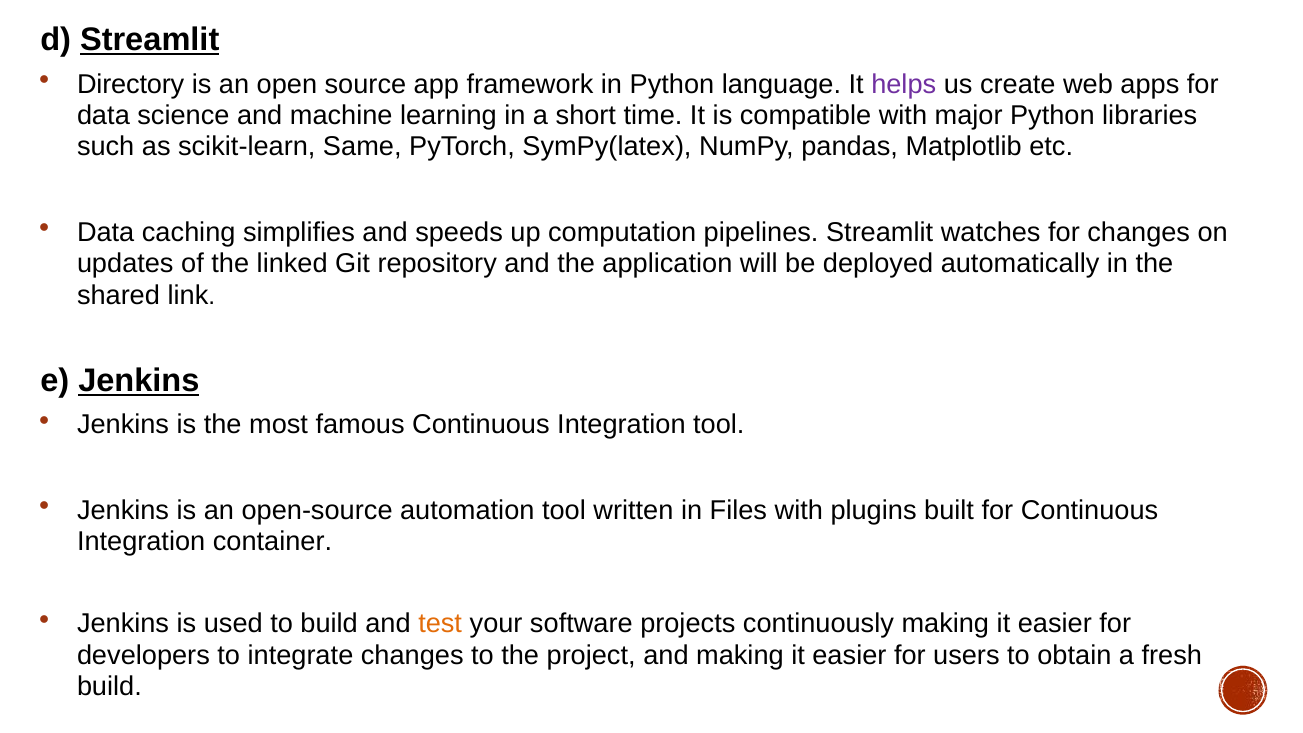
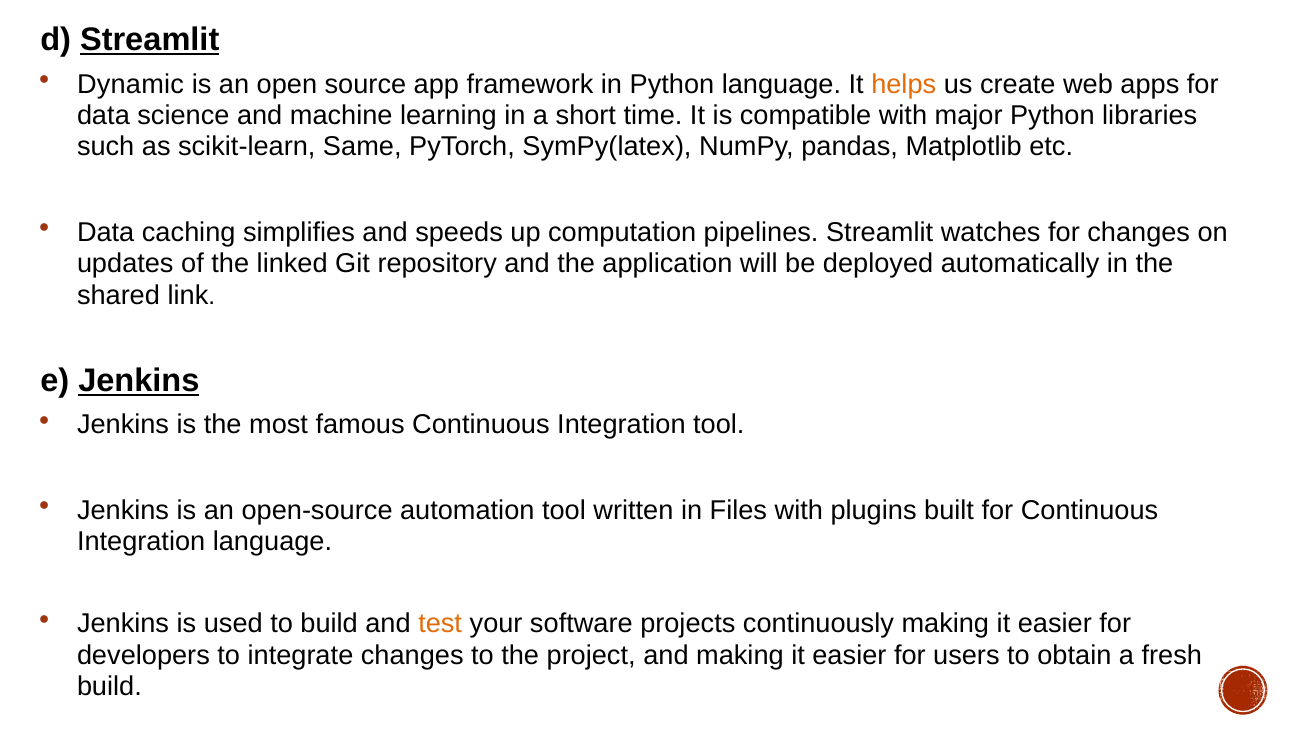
Directory: Directory -> Dynamic
helps colour: purple -> orange
Integration container: container -> language
